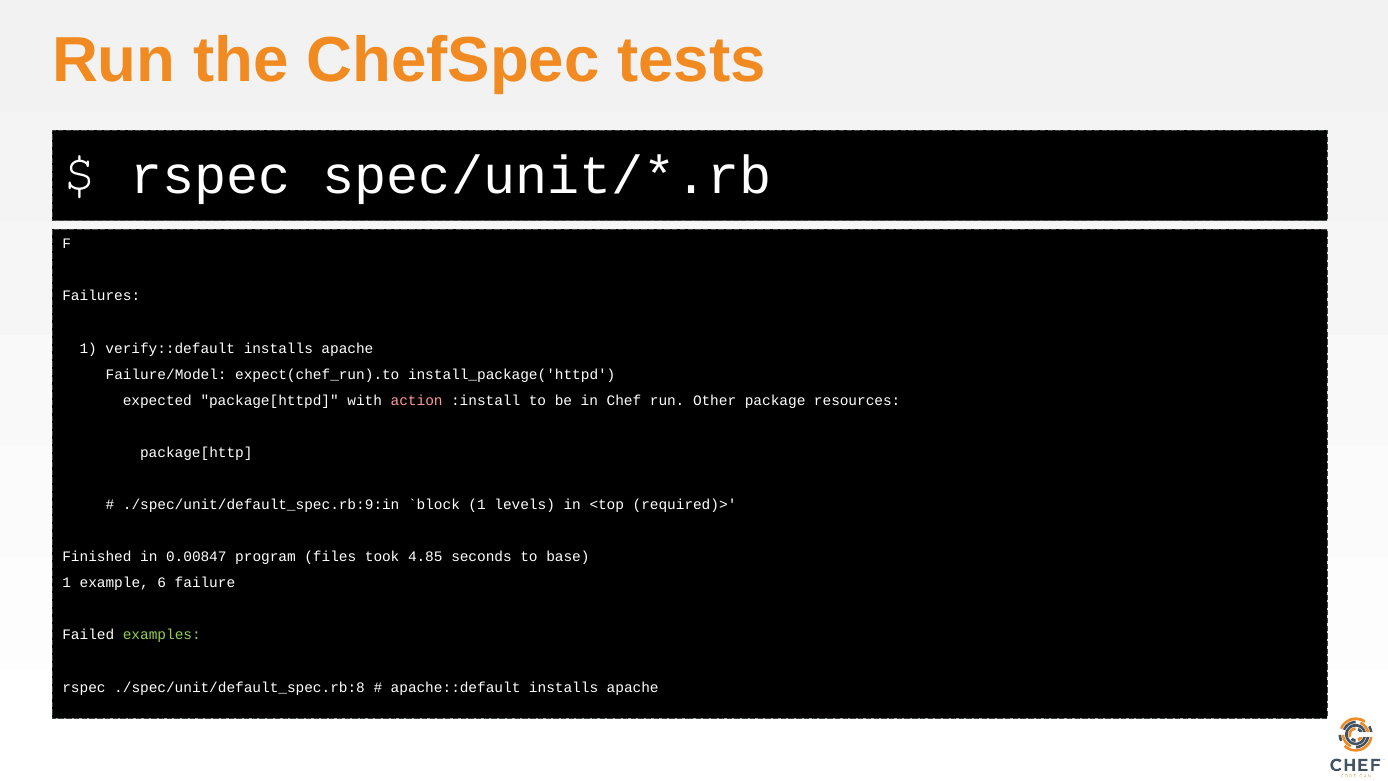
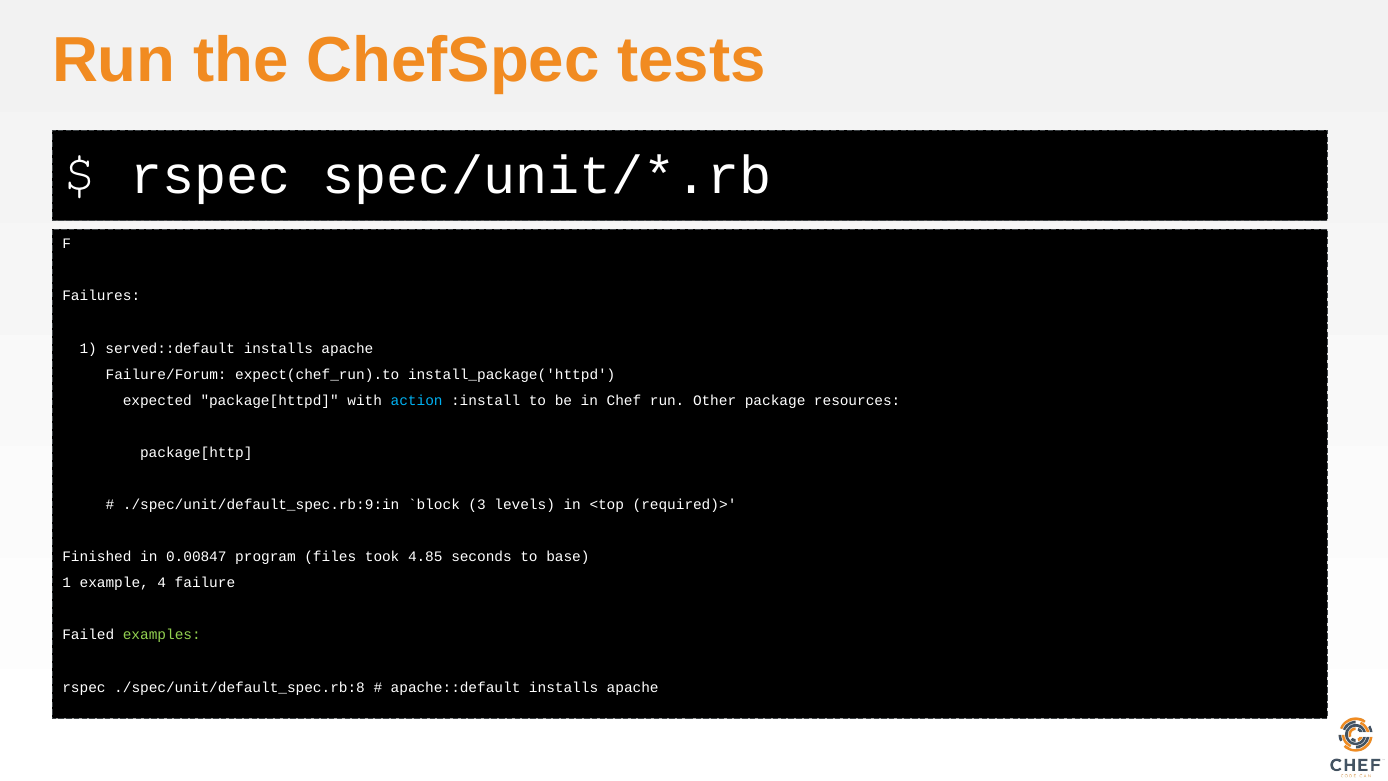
verify::default: verify::default -> served::default
Failure/Model: Failure/Model -> Failure/Forum
action colour: pink -> light blue
1 at (477, 505): 1 -> 3
6: 6 -> 4
